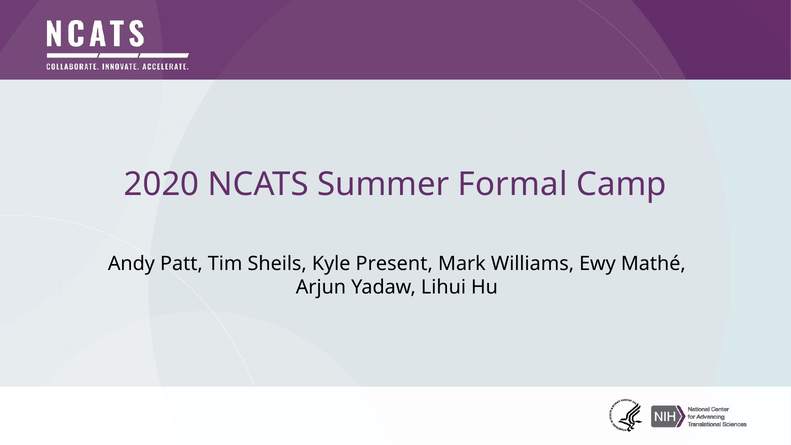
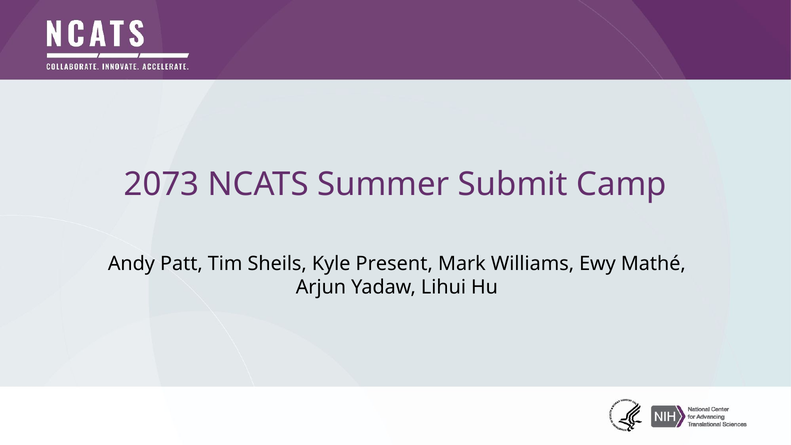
2020: 2020 -> 2073
Formal: Formal -> Submit
